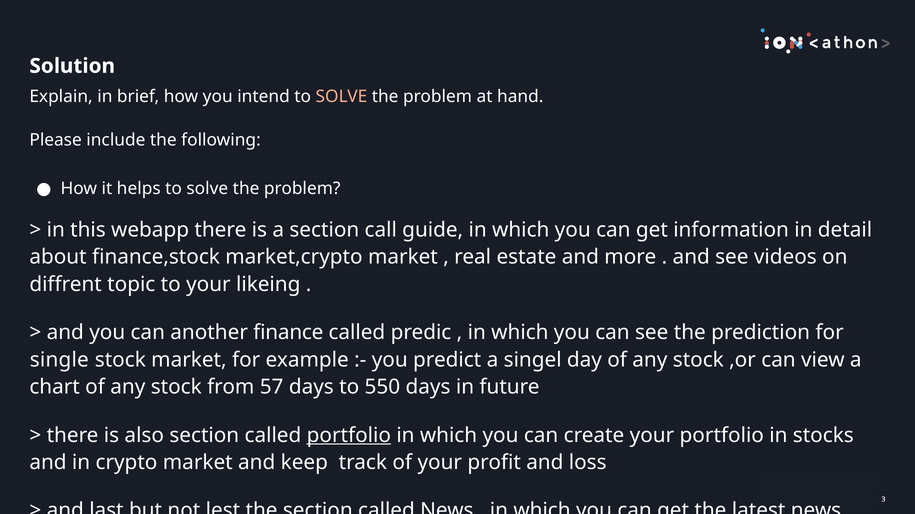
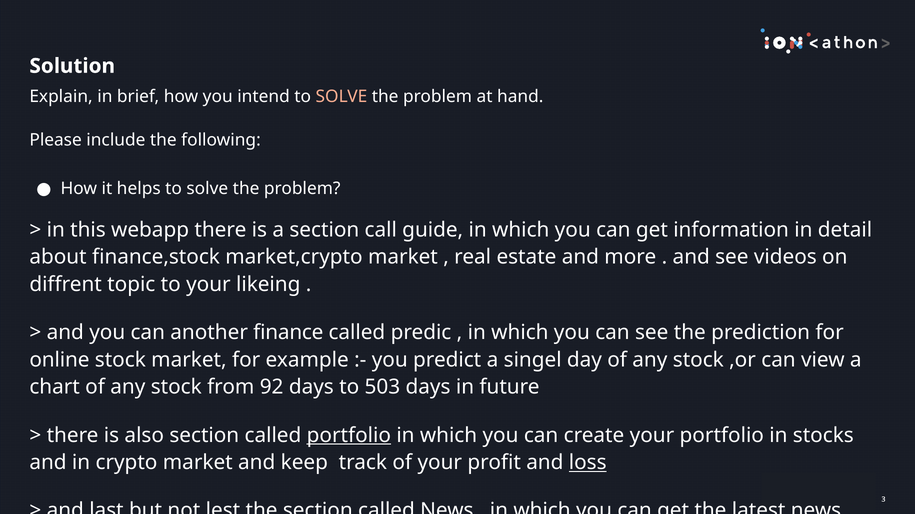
single at (59, 360): single -> online
57: 57 -> 92
550: 550 -> 503
loss underline: none -> present
